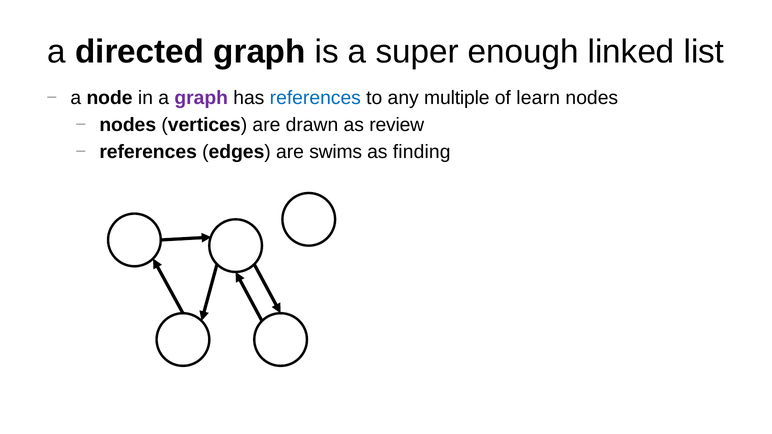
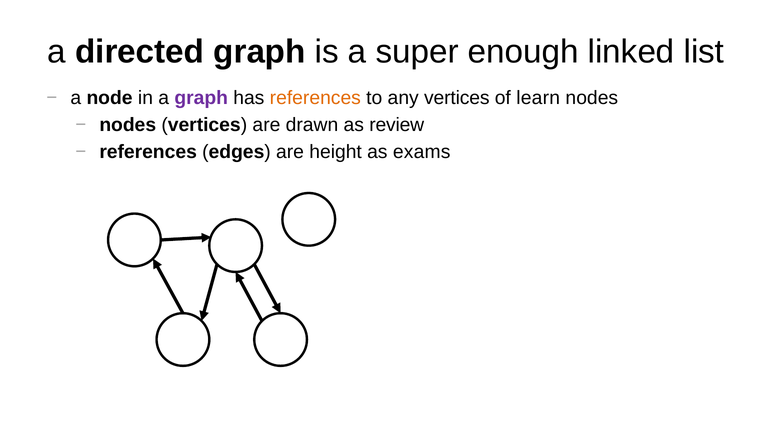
references at (315, 98) colour: blue -> orange
any multiple: multiple -> vertices
swims: swims -> height
finding: finding -> exams
